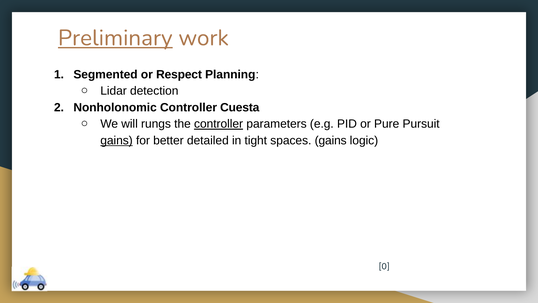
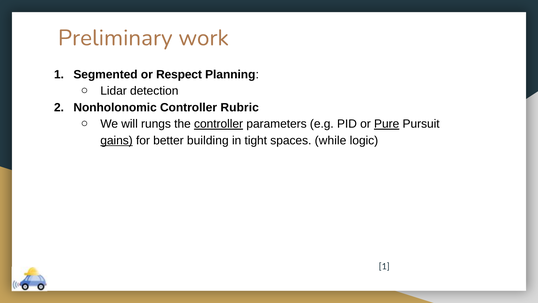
Preliminary underline: present -> none
Cuesta: Cuesta -> Rubric
Pure underline: none -> present
detailed: detailed -> building
spaces gains: gains -> while
0 at (384, 266): 0 -> 1
